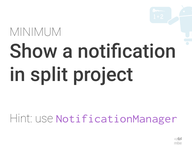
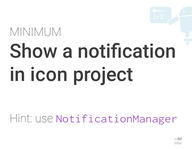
split: split -> icon
